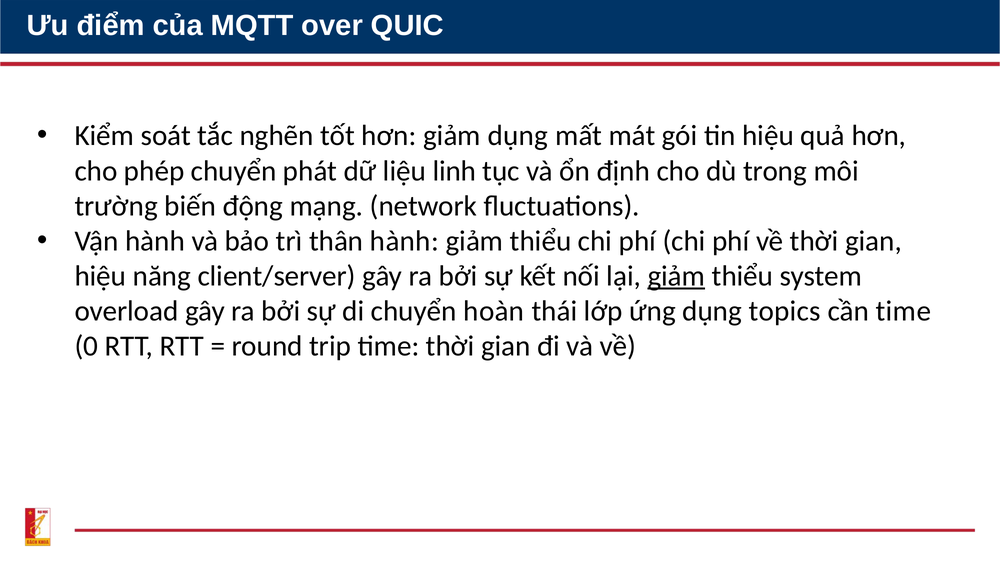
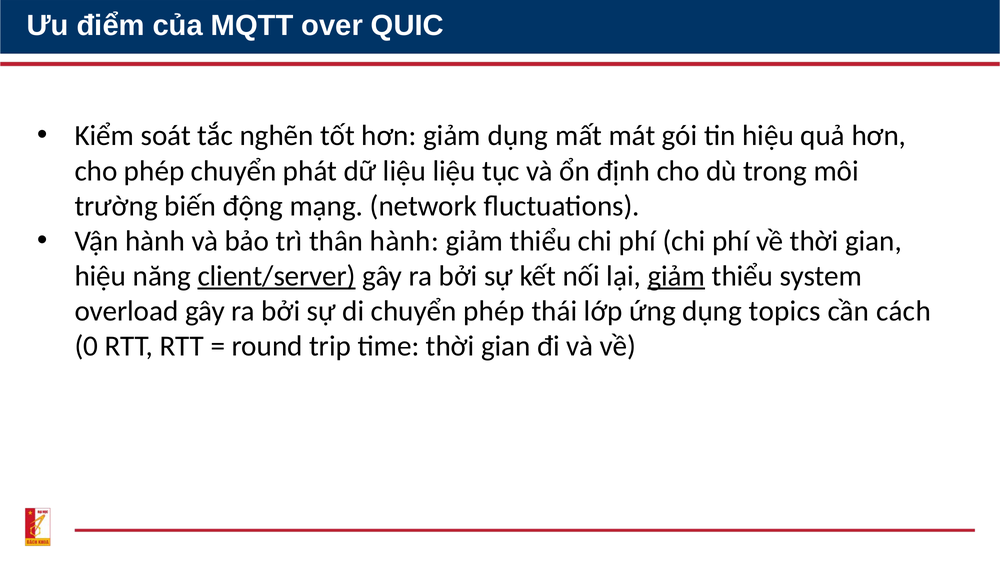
liệu linh: linh -> liệu
client/server underline: none -> present
chuyển hoàn: hoàn -> phép
cần time: time -> cách
